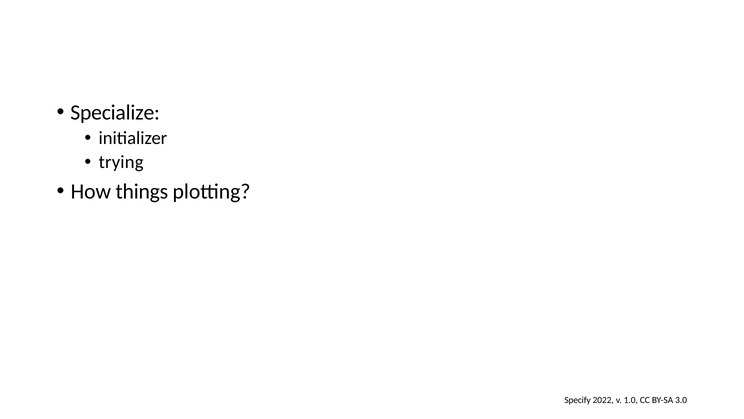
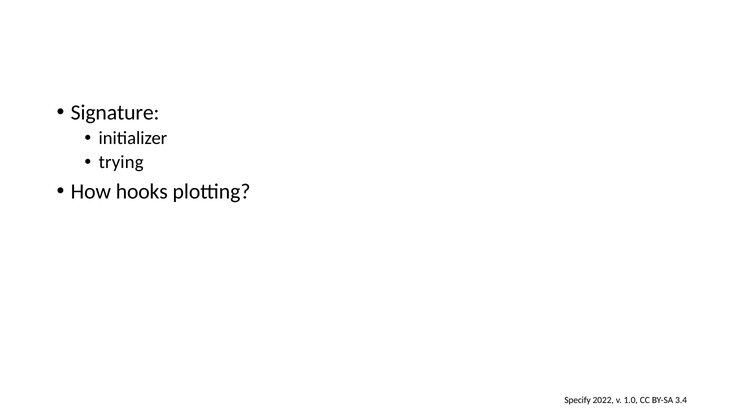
Specialize: Specialize -> Signature
things: things -> hooks
3.0: 3.0 -> 3.4
